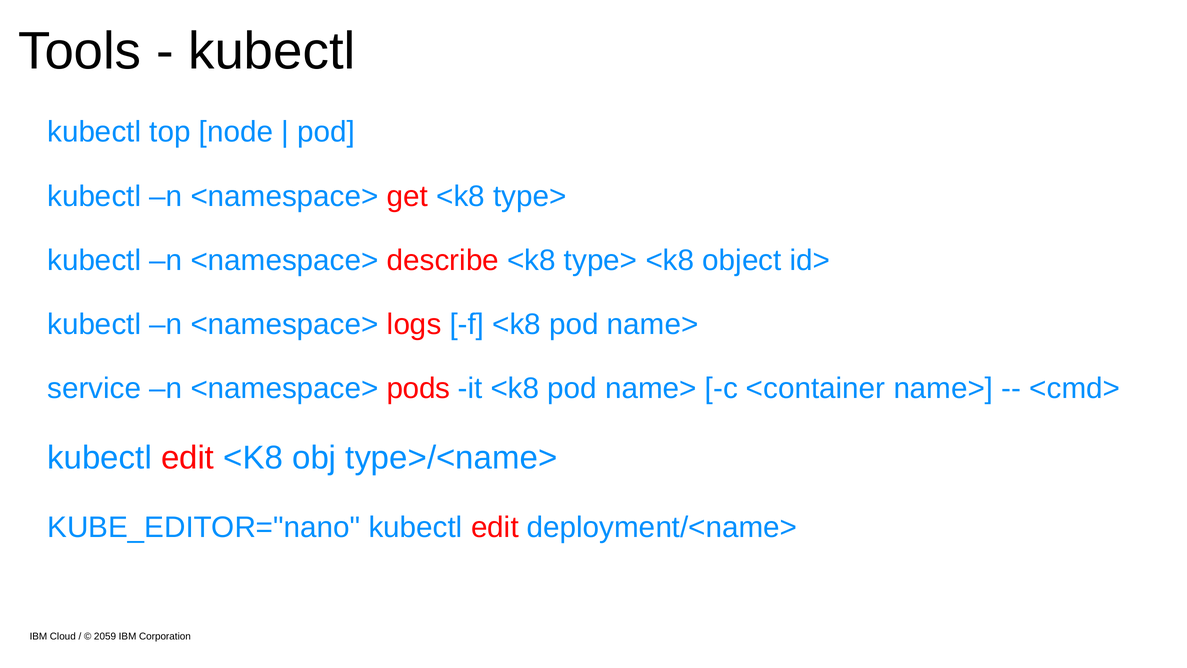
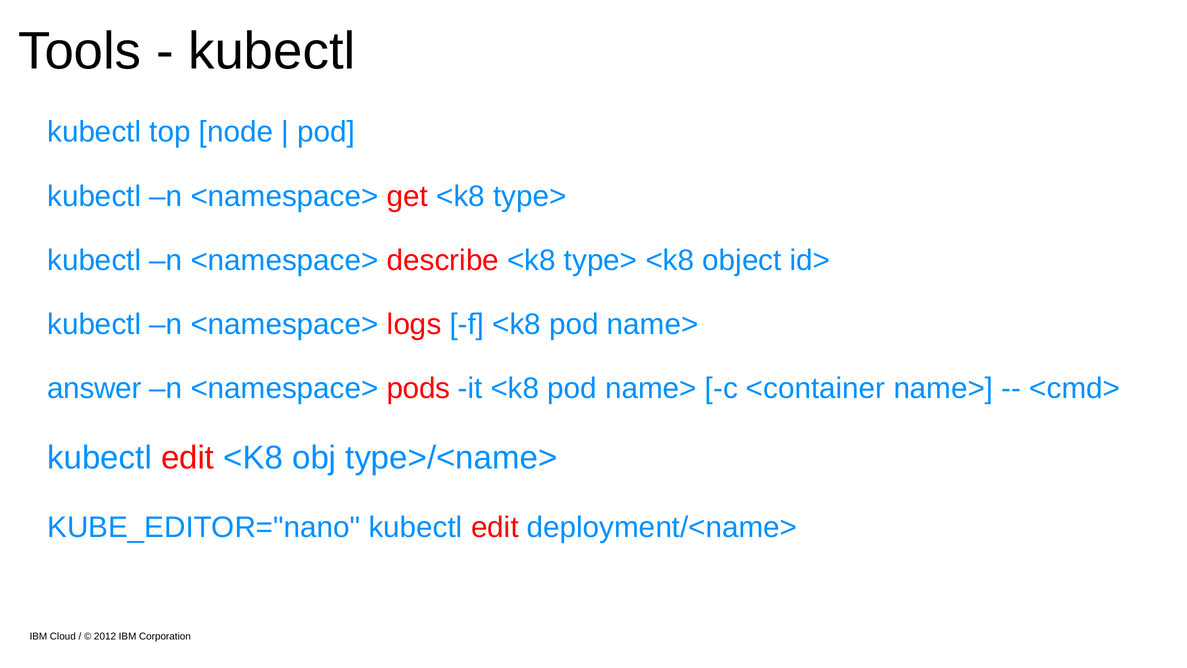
service: service -> answer
2059: 2059 -> 2012
